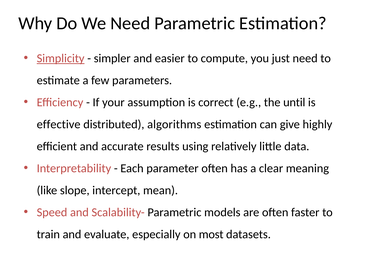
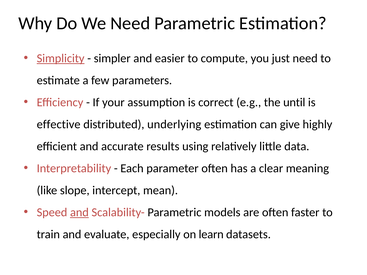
algorithms: algorithms -> underlying
and at (79, 212) underline: none -> present
most: most -> learn
